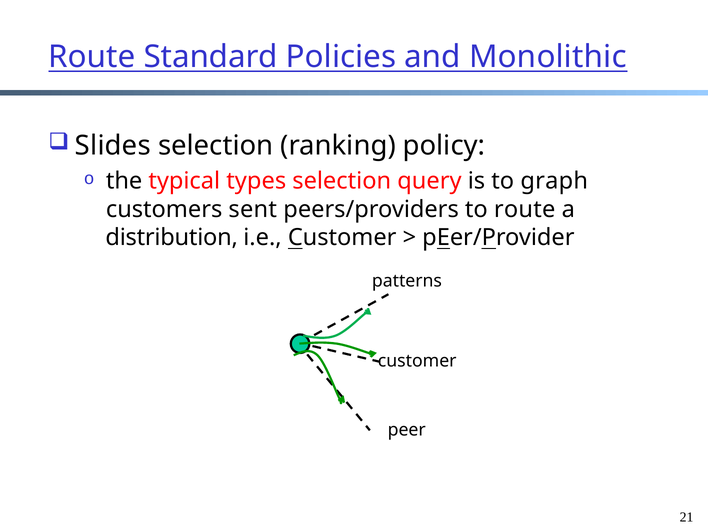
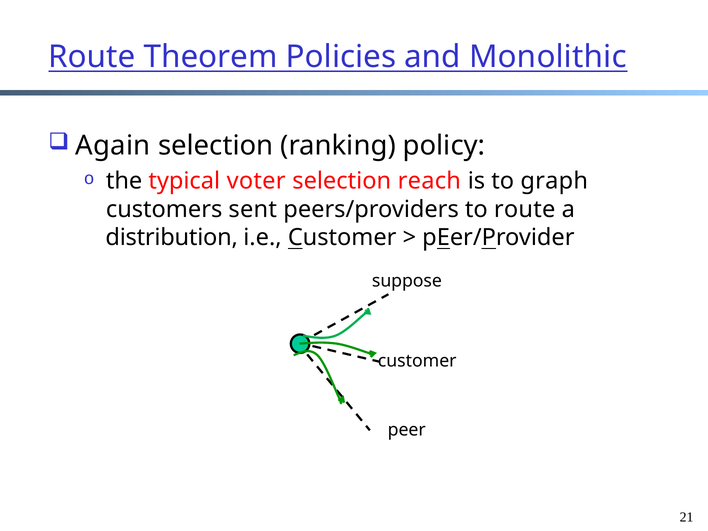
Standard: Standard -> Theorem
Slides: Slides -> Again
types: types -> voter
query: query -> reach
patterns: patterns -> suppose
